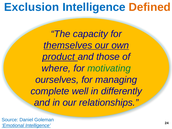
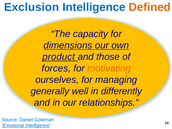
themselves: themselves -> dimensions
where: where -> forces
motivating colour: green -> orange
complete: complete -> generally
